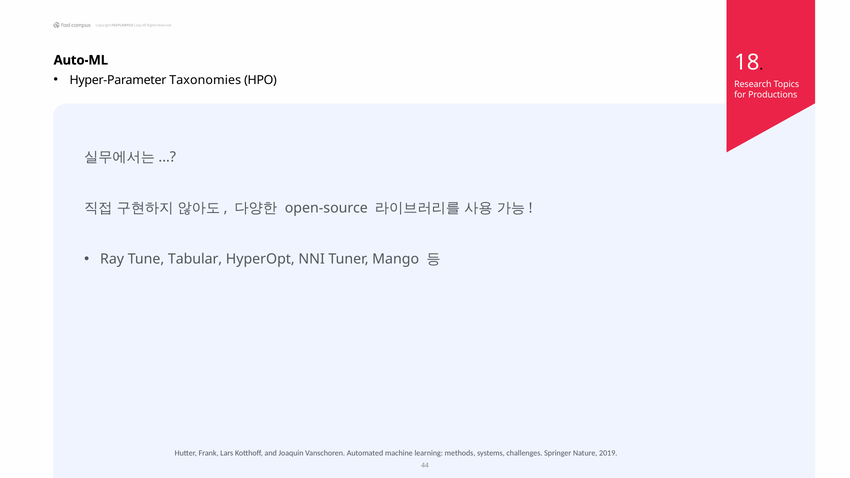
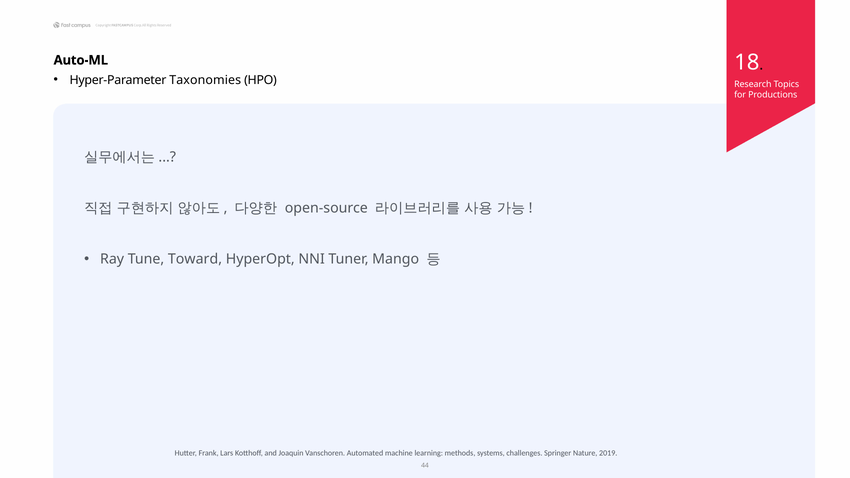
Tabular: Tabular -> Toward
